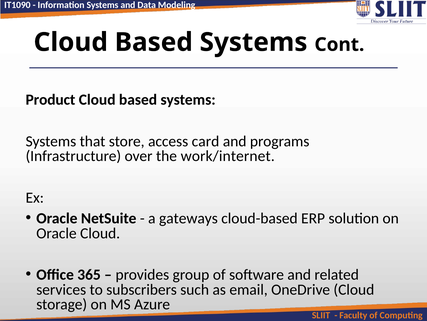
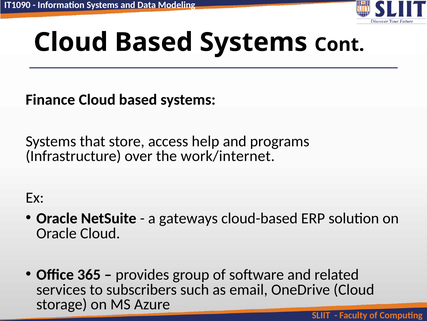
Product: Product -> Finance
card: card -> help
